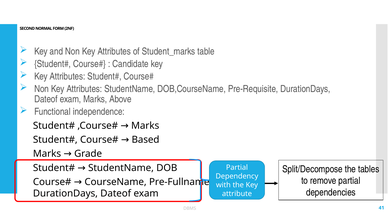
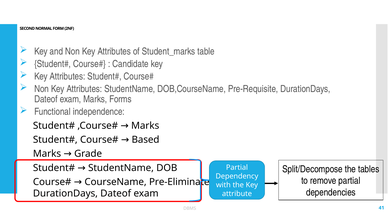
Above: Above -> Forms
Pre-Fullname: Pre-Fullname -> Pre-Eliminate
